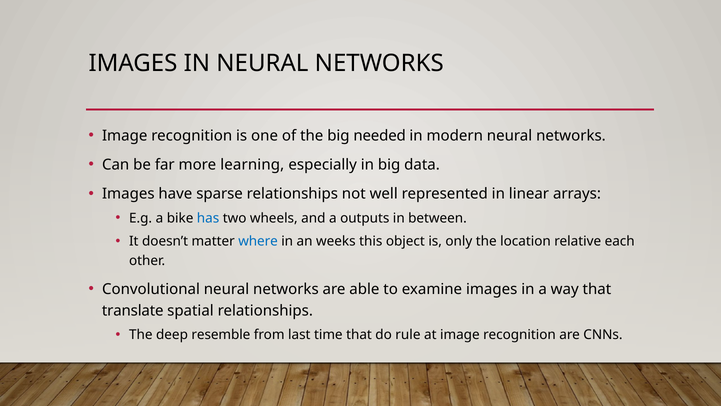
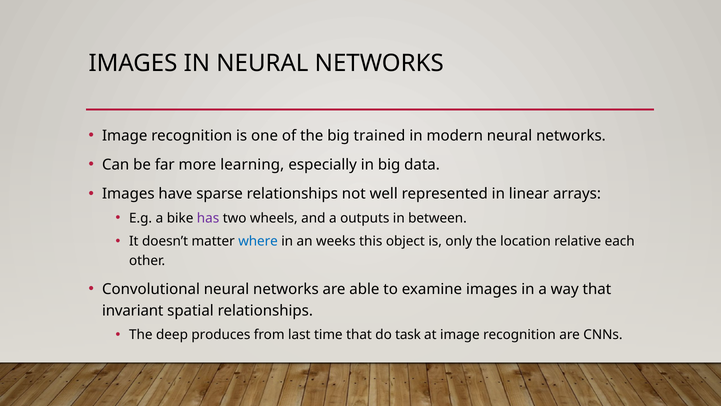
needed: needed -> trained
has colour: blue -> purple
translate: translate -> invariant
resemble: resemble -> produces
rule: rule -> task
